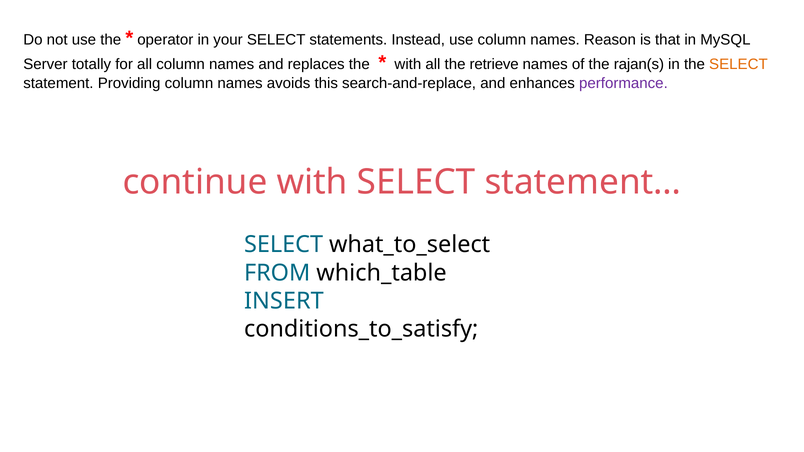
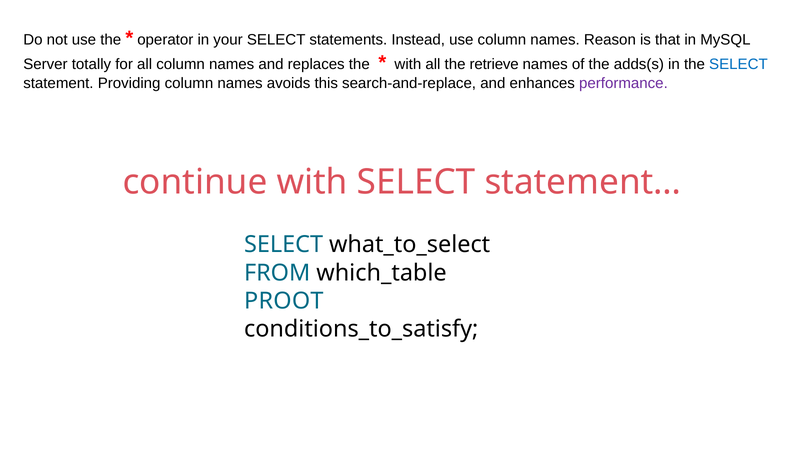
rajan(s: rajan(s -> adds(s
SELECT at (738, 64) colour: orange -> blue
INSERT: INSERT -> PROOT
